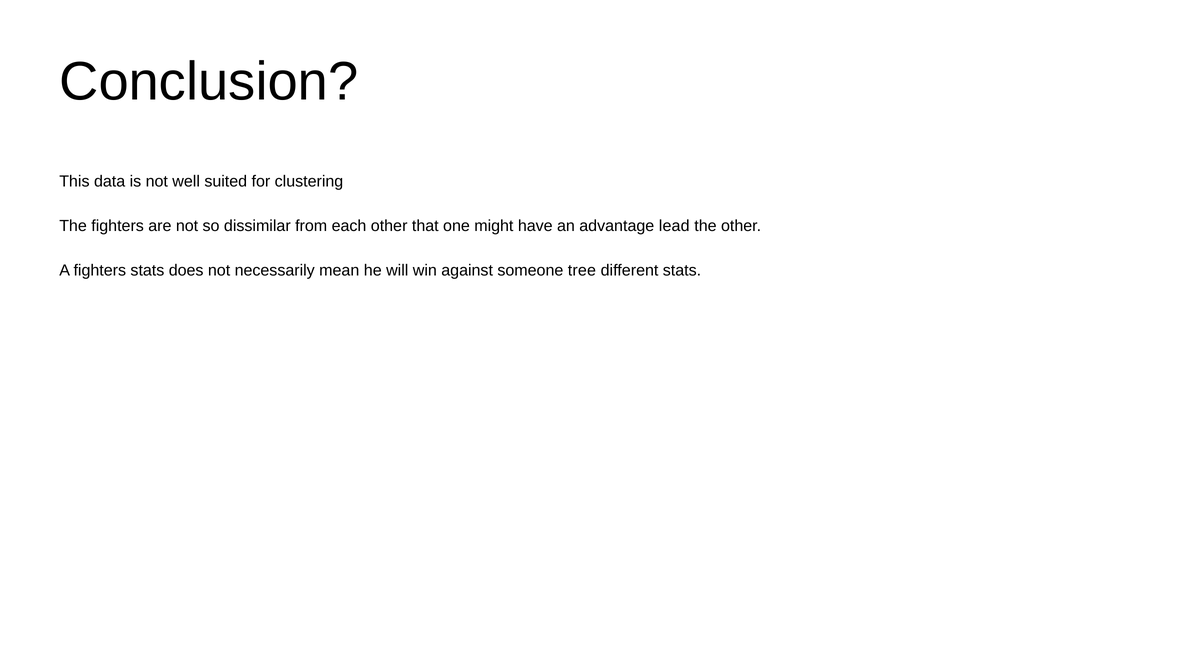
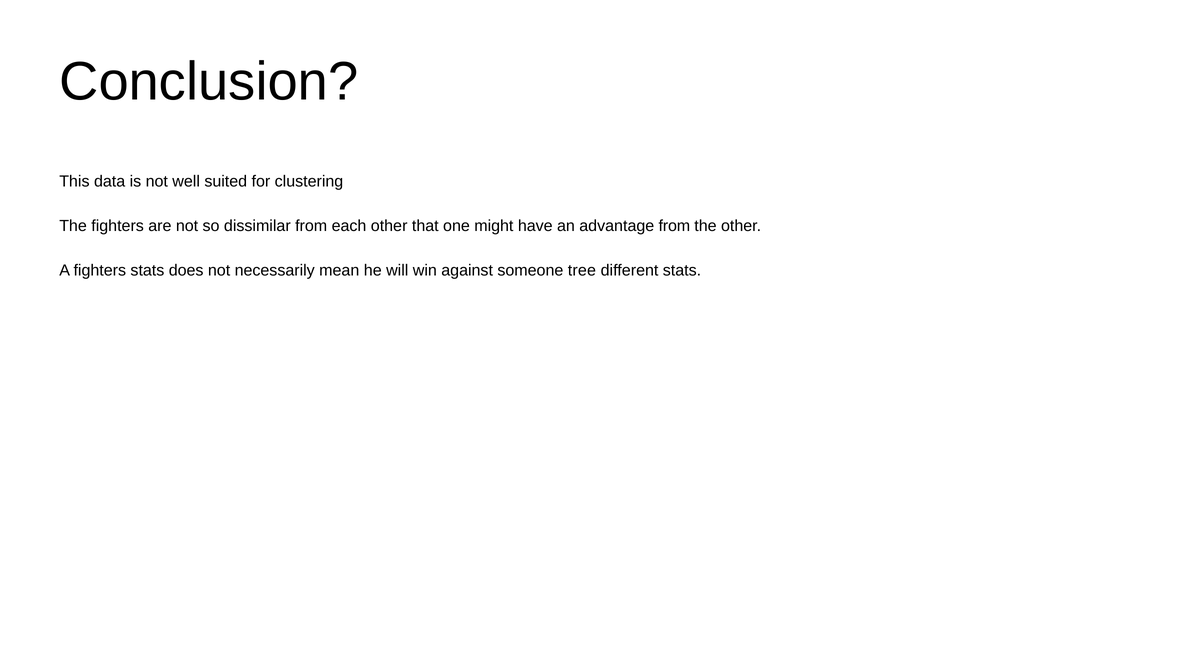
advantage lead: lead -> from
